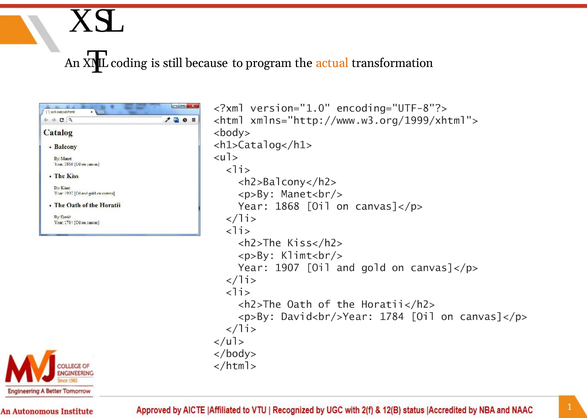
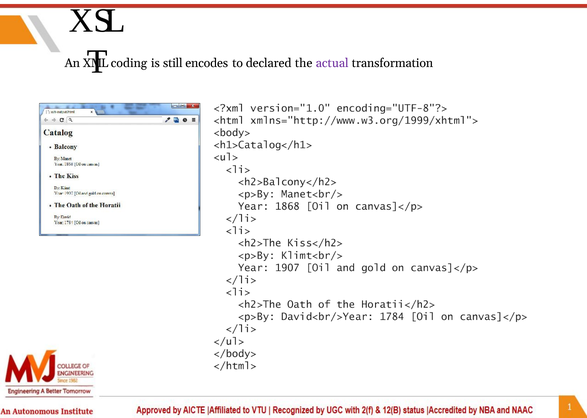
because: because -> encodes
program: program -> declared
actual colour: orange -> purple
